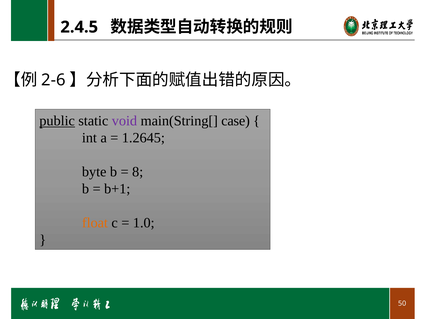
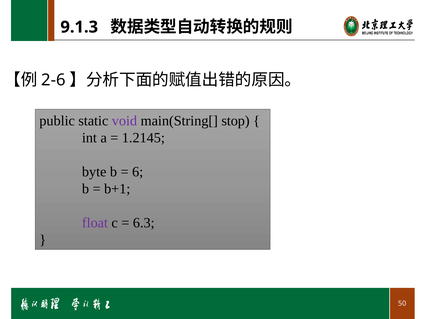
2.4.5: 2.4.5 -> 9.1.3
public underline: present -> none
case: case -> stop
1.2645: 1.2645 -> 1.2145
8: 8 -> 6
float colour: orange -> purple
1.0: 1.0 -> 6.3
